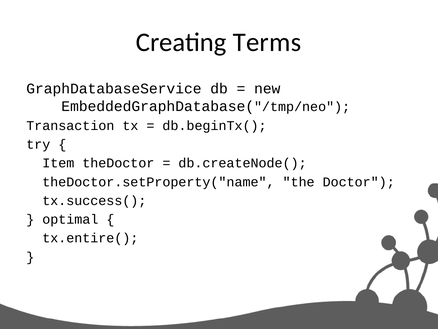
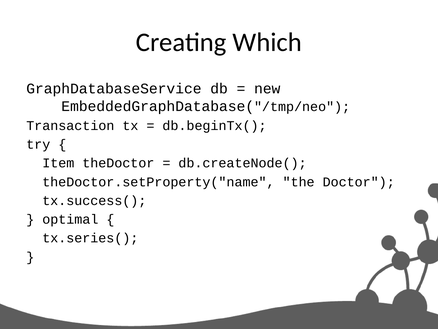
Terms: Terms -> Which
tx.entire(: tx.entire( -> tx.series(
